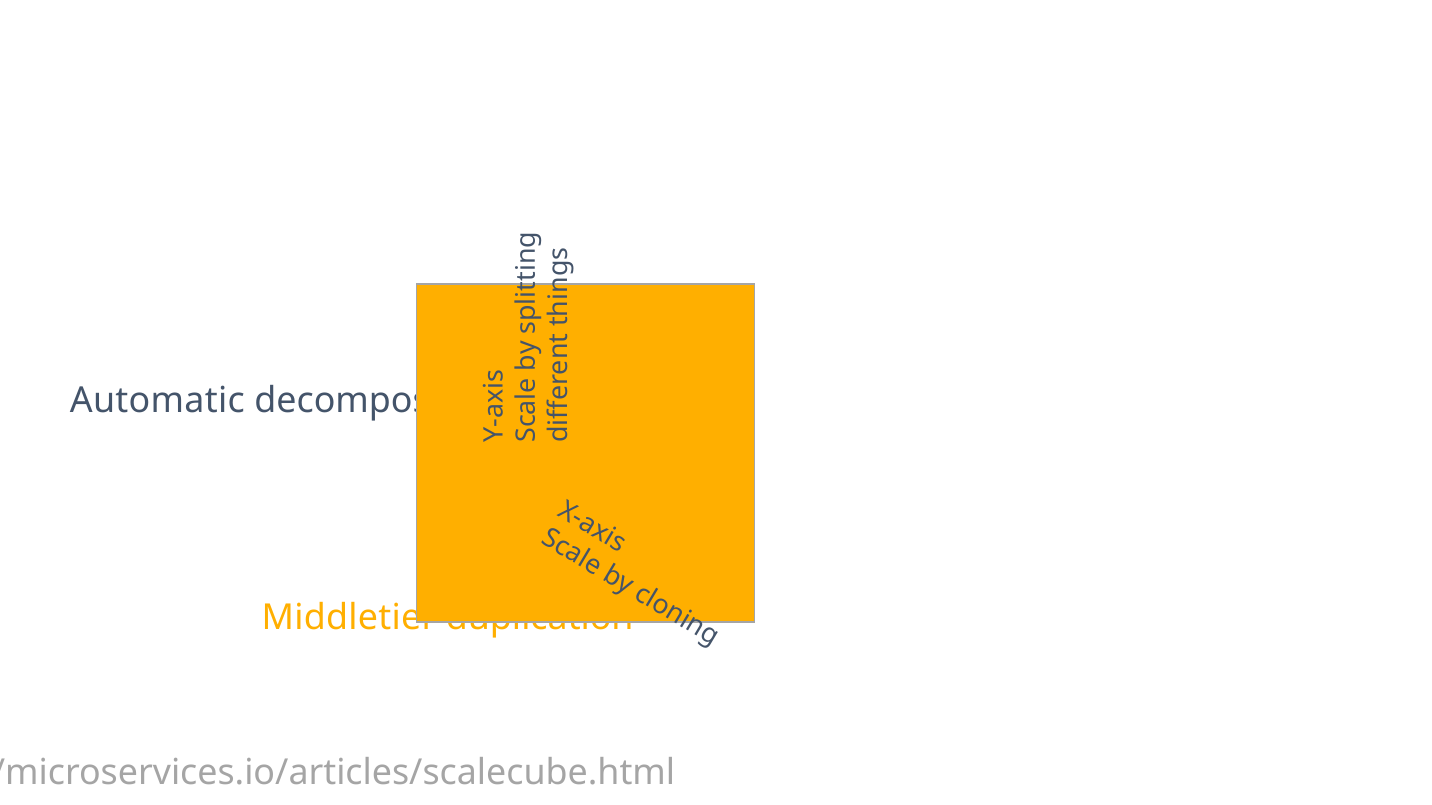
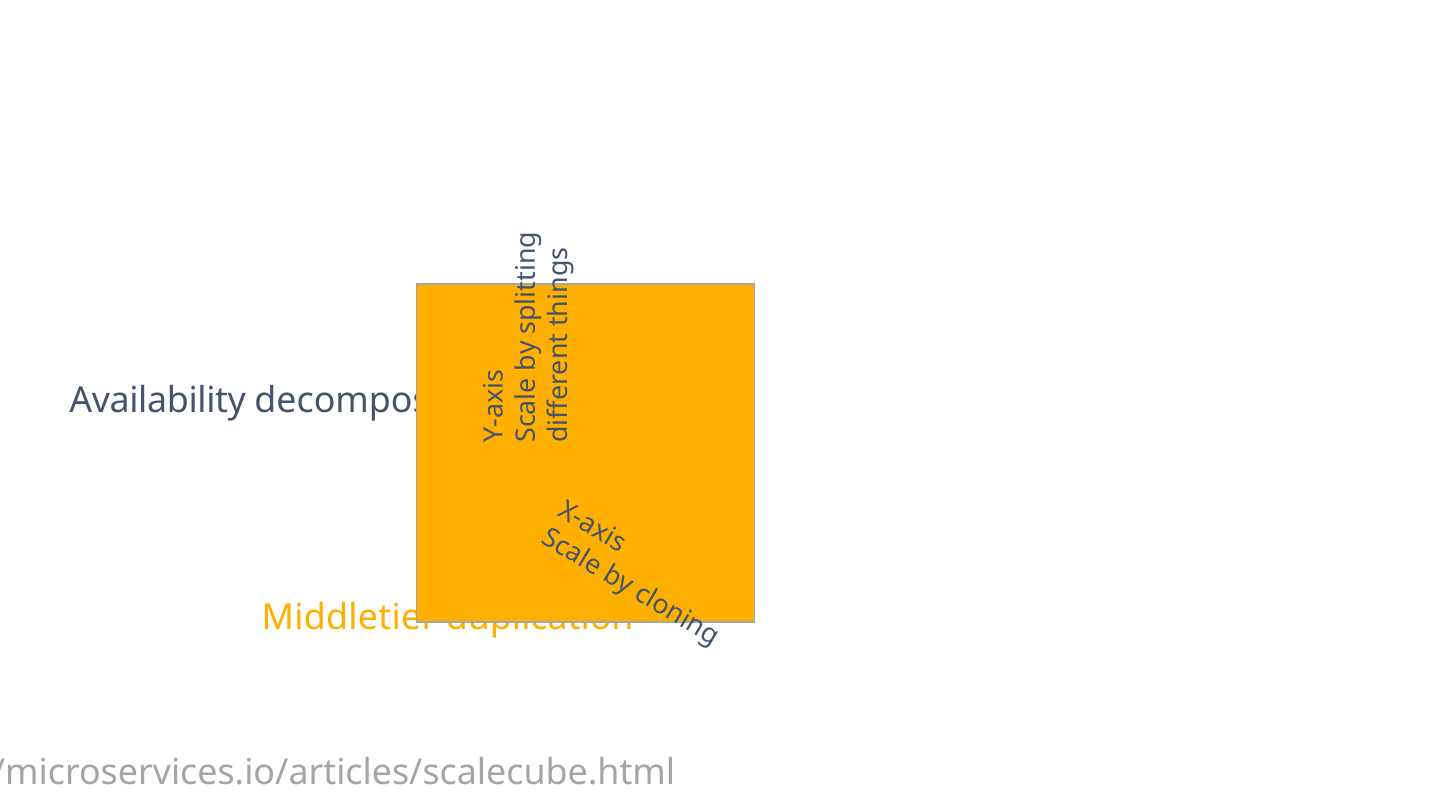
Automatic: Automatic -> Availability
